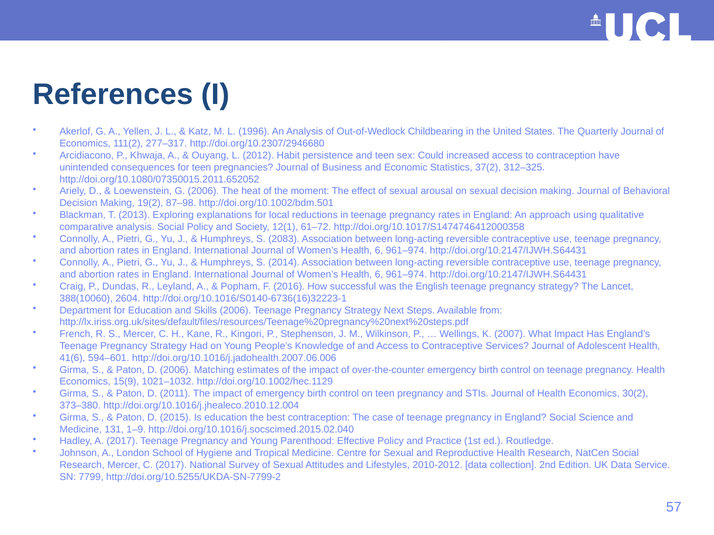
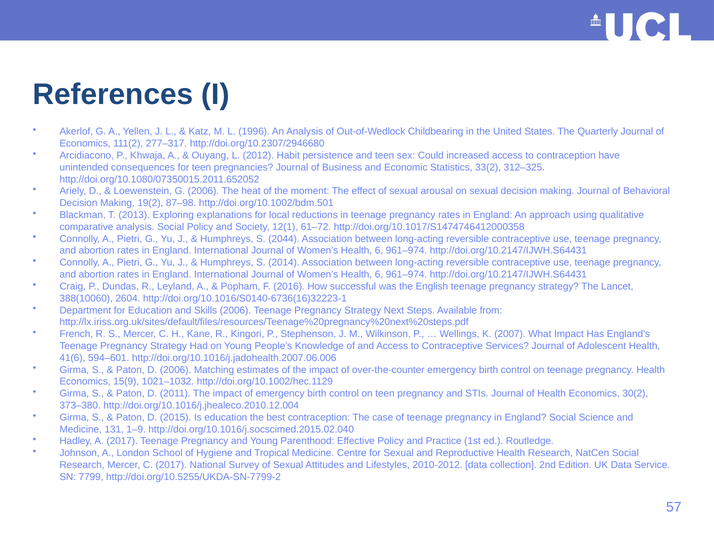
37(2: 37(2 -> 33(2
2083: 2083 -> 2044
